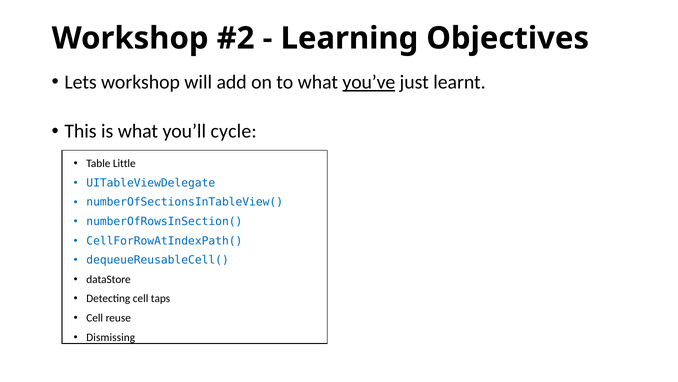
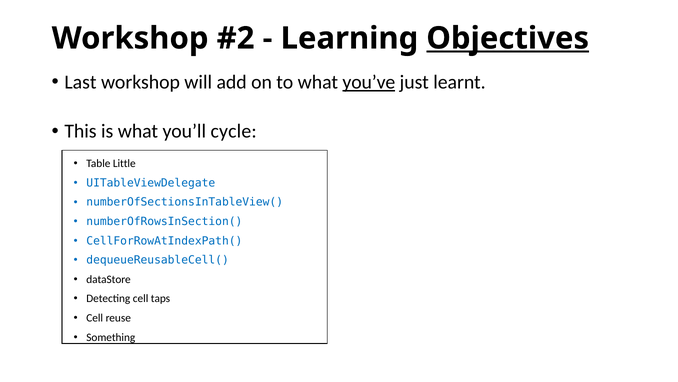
Objectives underline: none -> present
Lets: Lets -> Last
Dismissing: Dismissing -> Something
